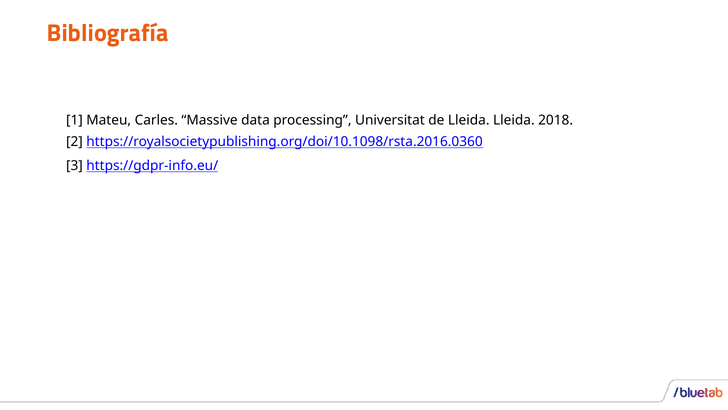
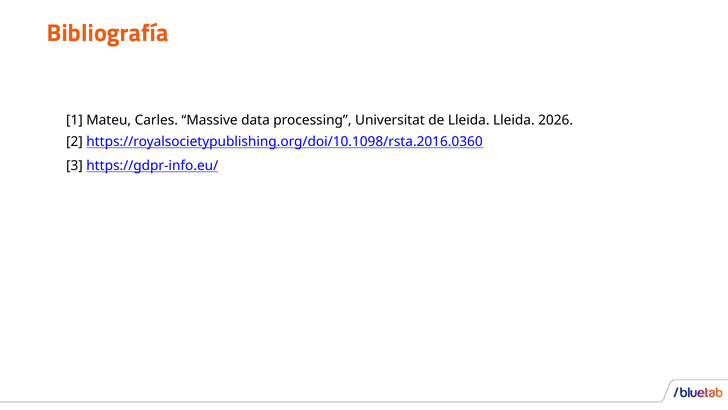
2018: 2018 -> 2026
